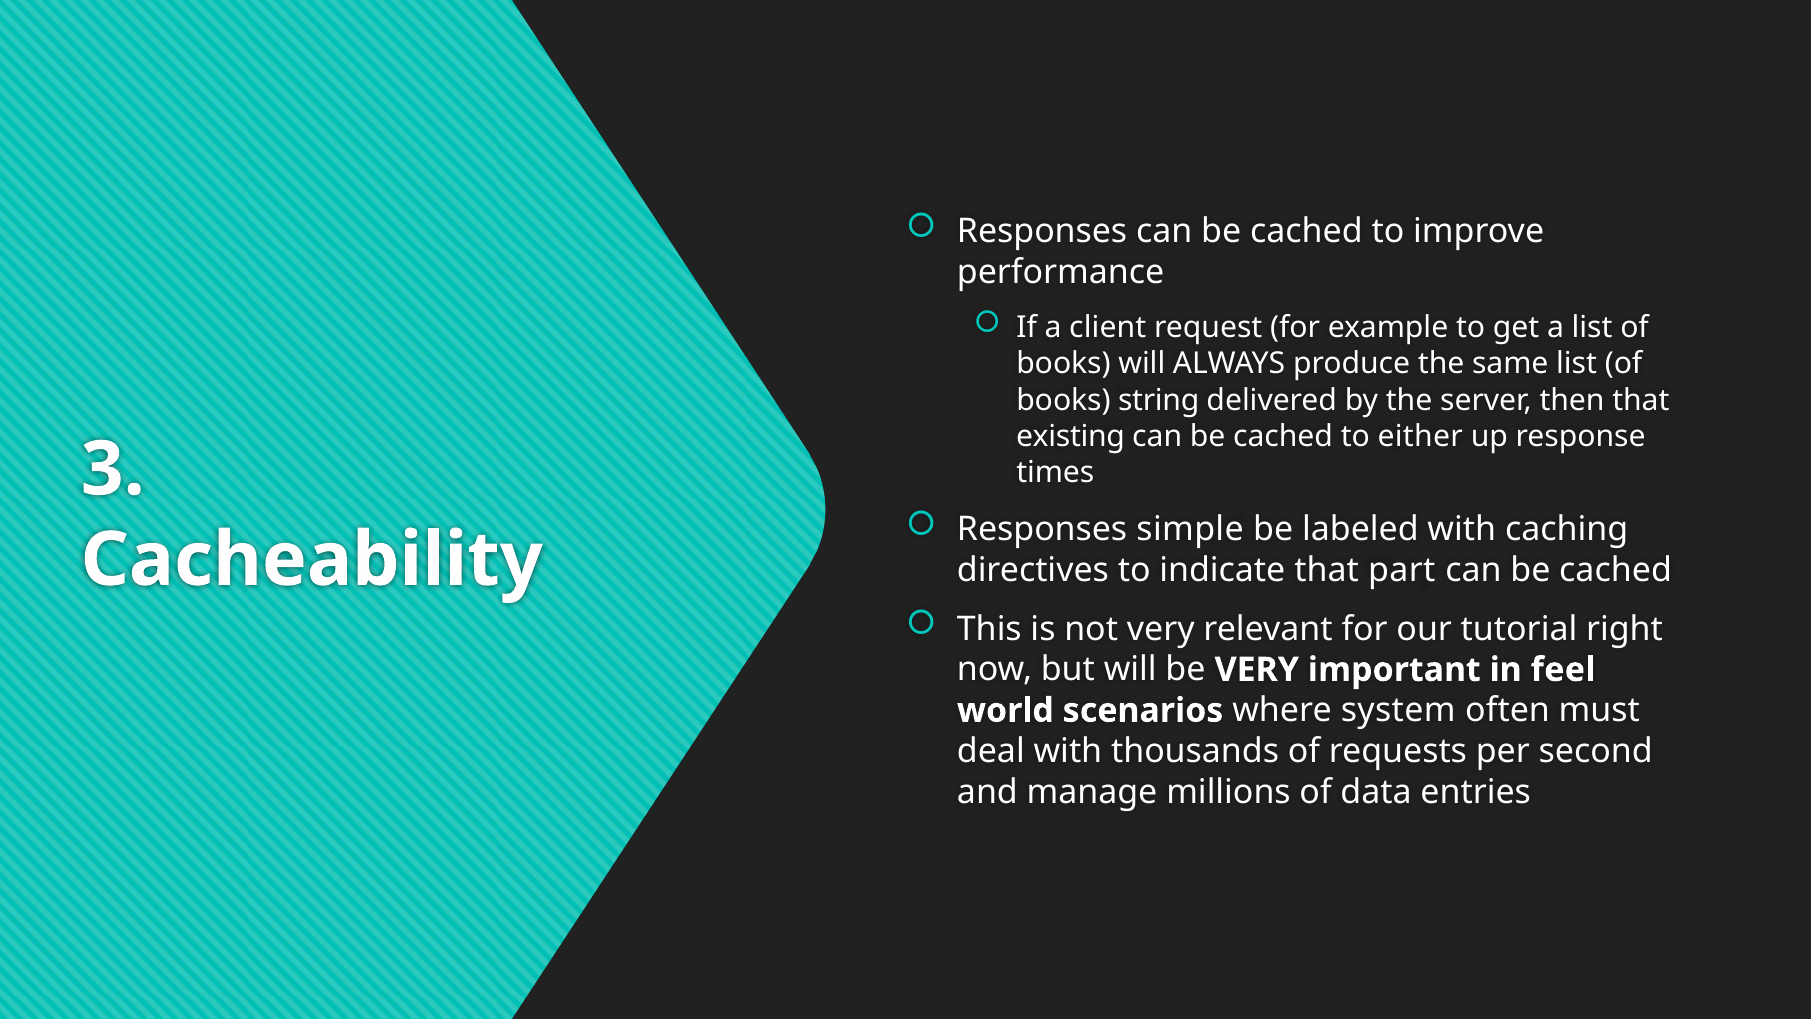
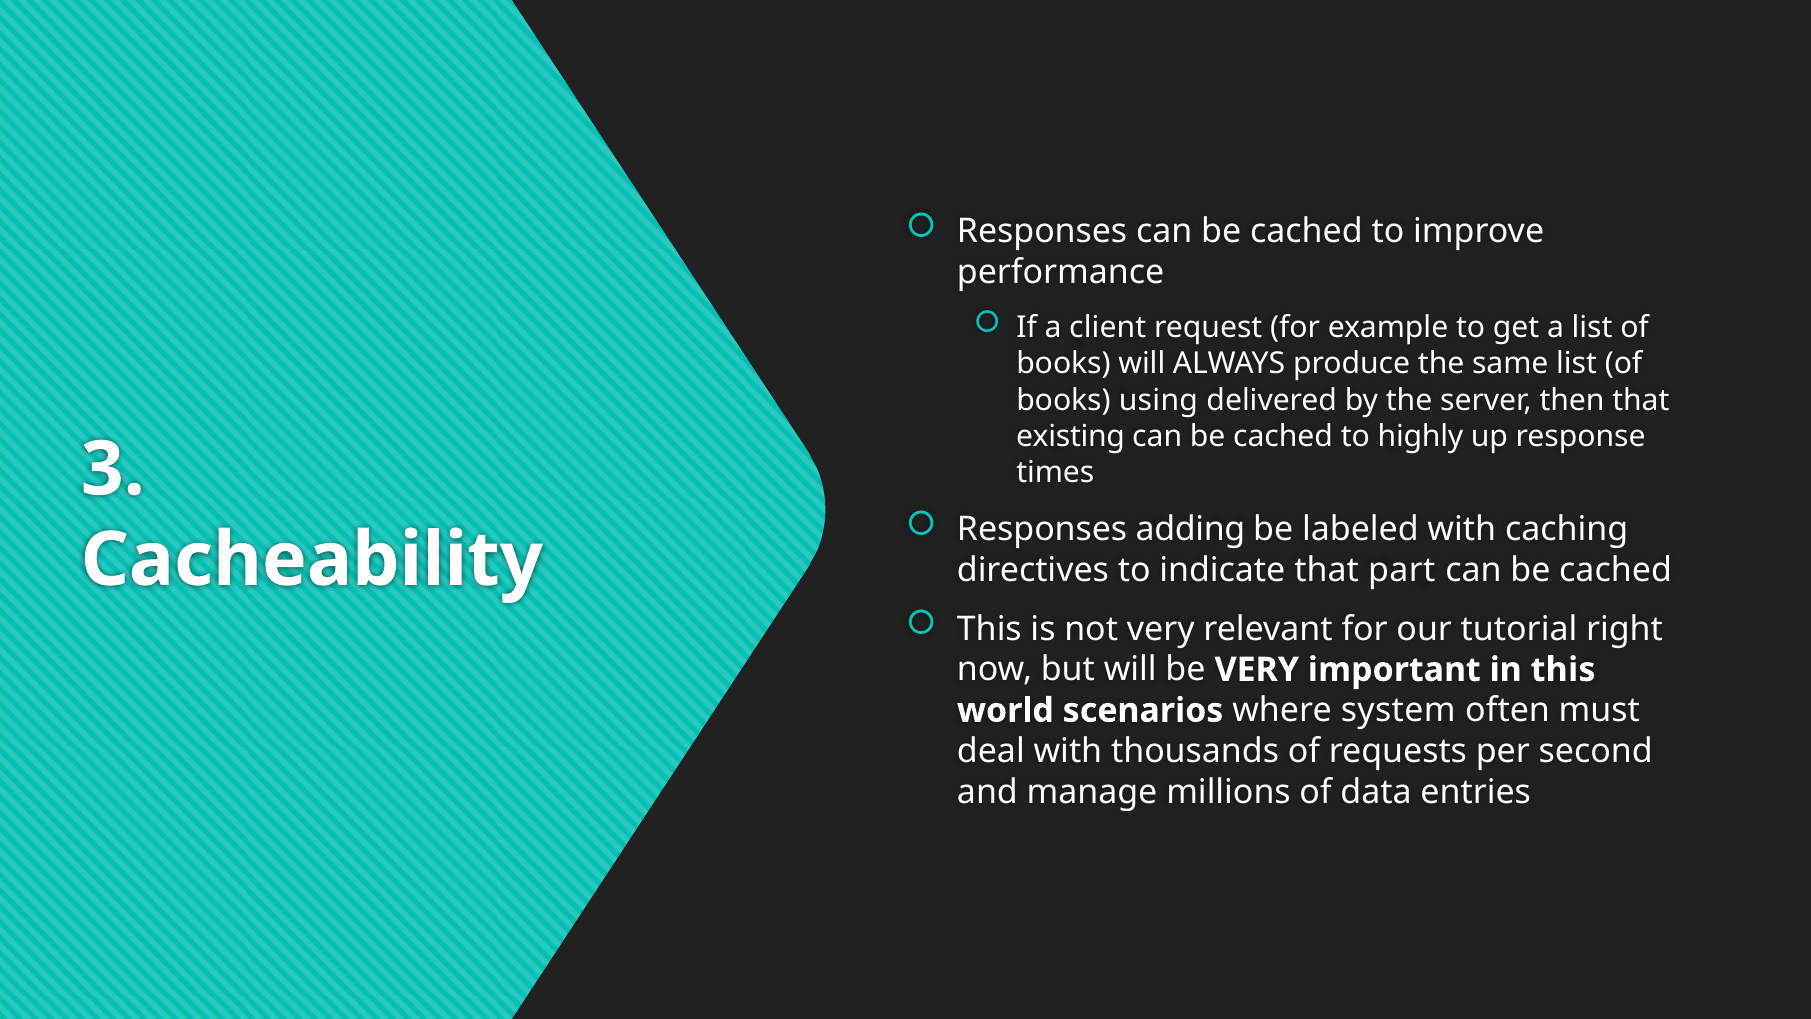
string: string -> using
either: either -> highly
simple: simple -> adding
in feel: feel -> this
